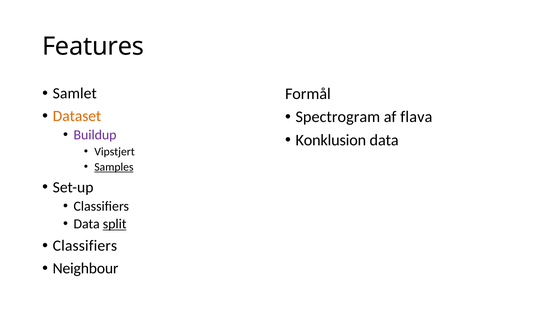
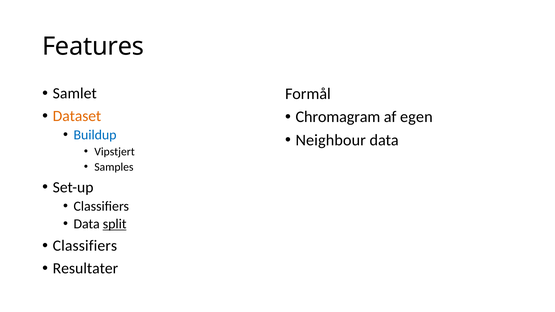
Spectrogram: Spectrogram -> Chromagram
flava: flava -> egen
Buildup colour: purple -> blue
Konklusion: Konklusion -> Neighbour
Samples underline: present -> none
Neighbour: Neighbour -> Resultater
